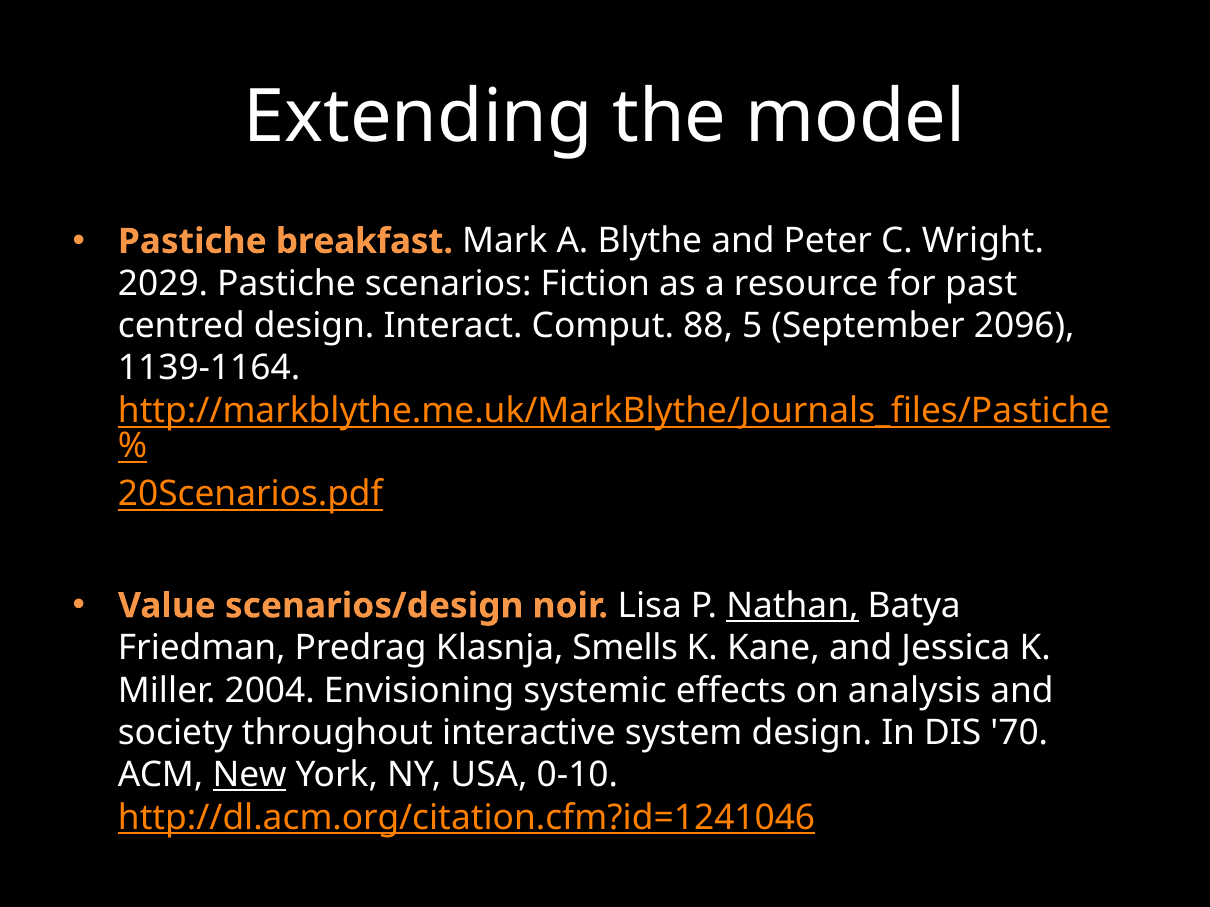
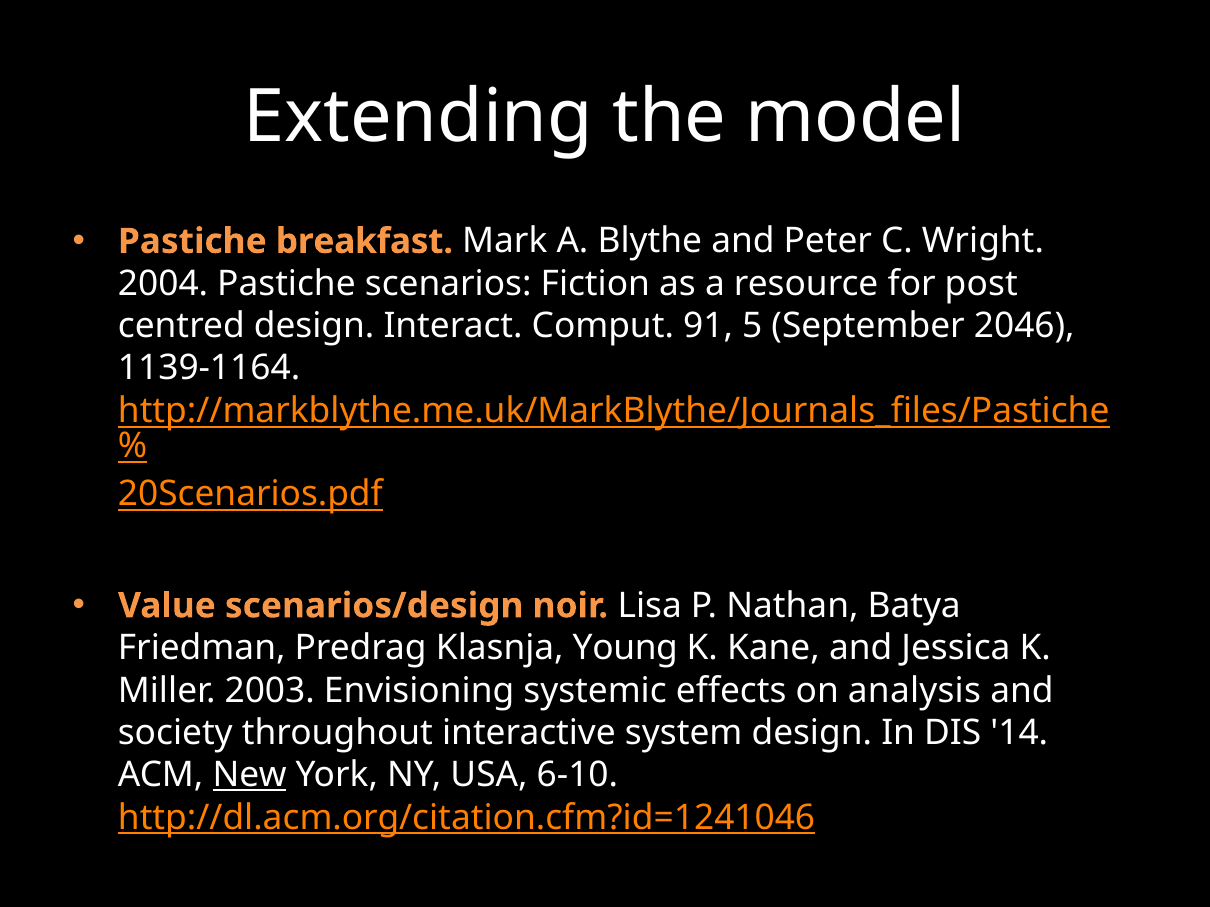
2029: 2029 -> 2004
past: past -> post
88: 88 -> 91
2096: 2096 -> 2046
Nathan underline: present -> none
Smells: Smells -> Young
2004: 2004 -> 2003
70: 70 -> 14
0-10: 0-10 -> 6-10
